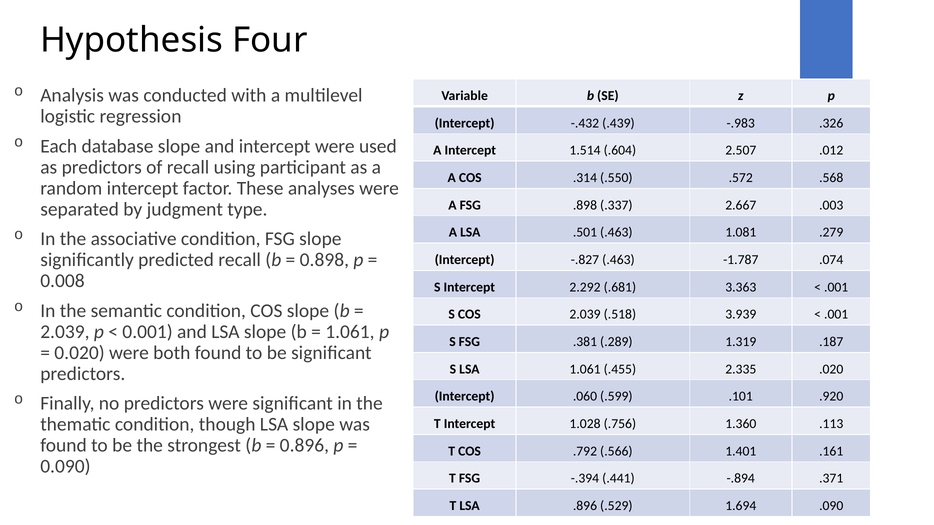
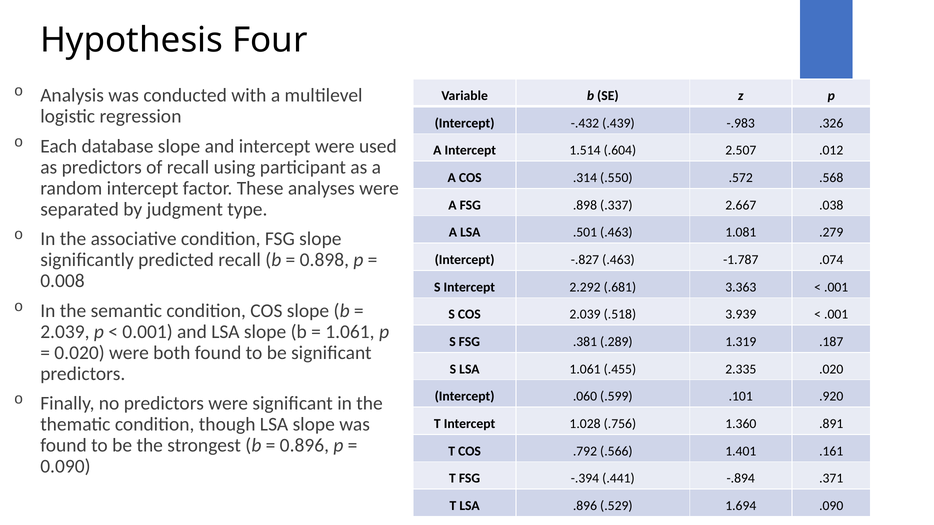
.003: .003 -> .038
.113: .113 -> .891
